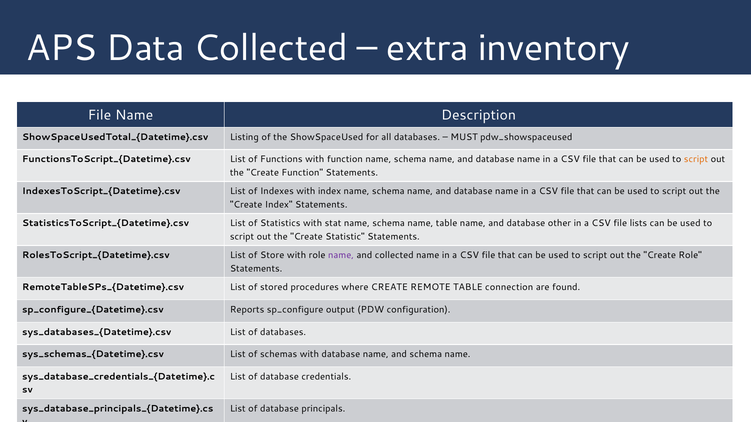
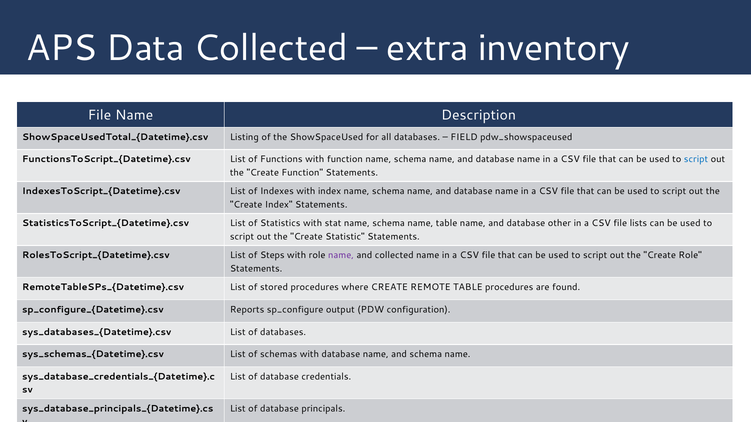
MUST: MUST -> FIELD
script at (696, 160) colour: orange -> blue
Store: Store -> Steps
TABLE connection: connection -> procedures
